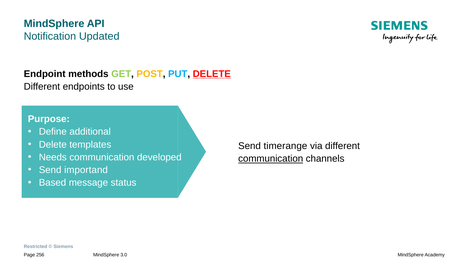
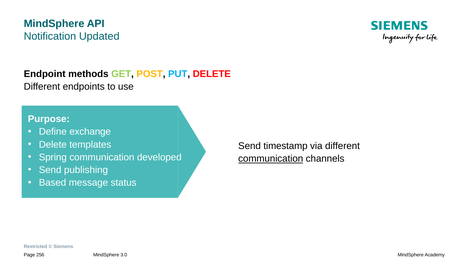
DELETE at (212, 74) underline: present -> none
additional: additional -> exchange
timerange: timerange -> timestamp
Needs: Needs -> Spring
importand: importand -> publishing
